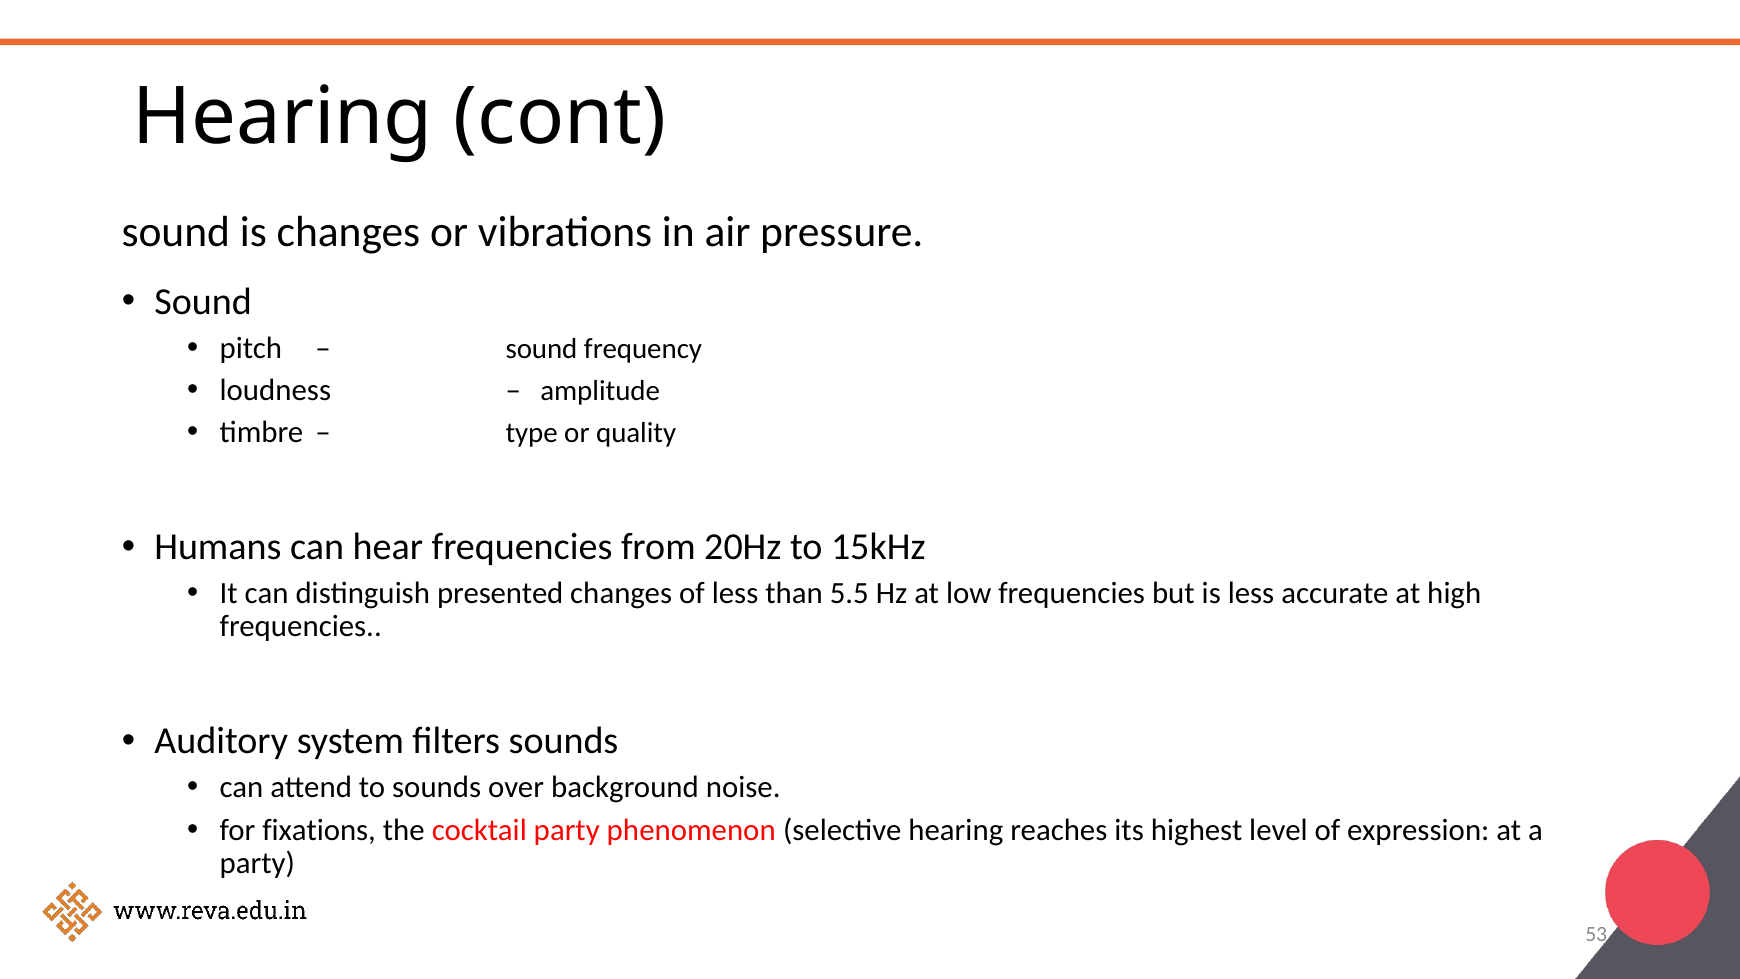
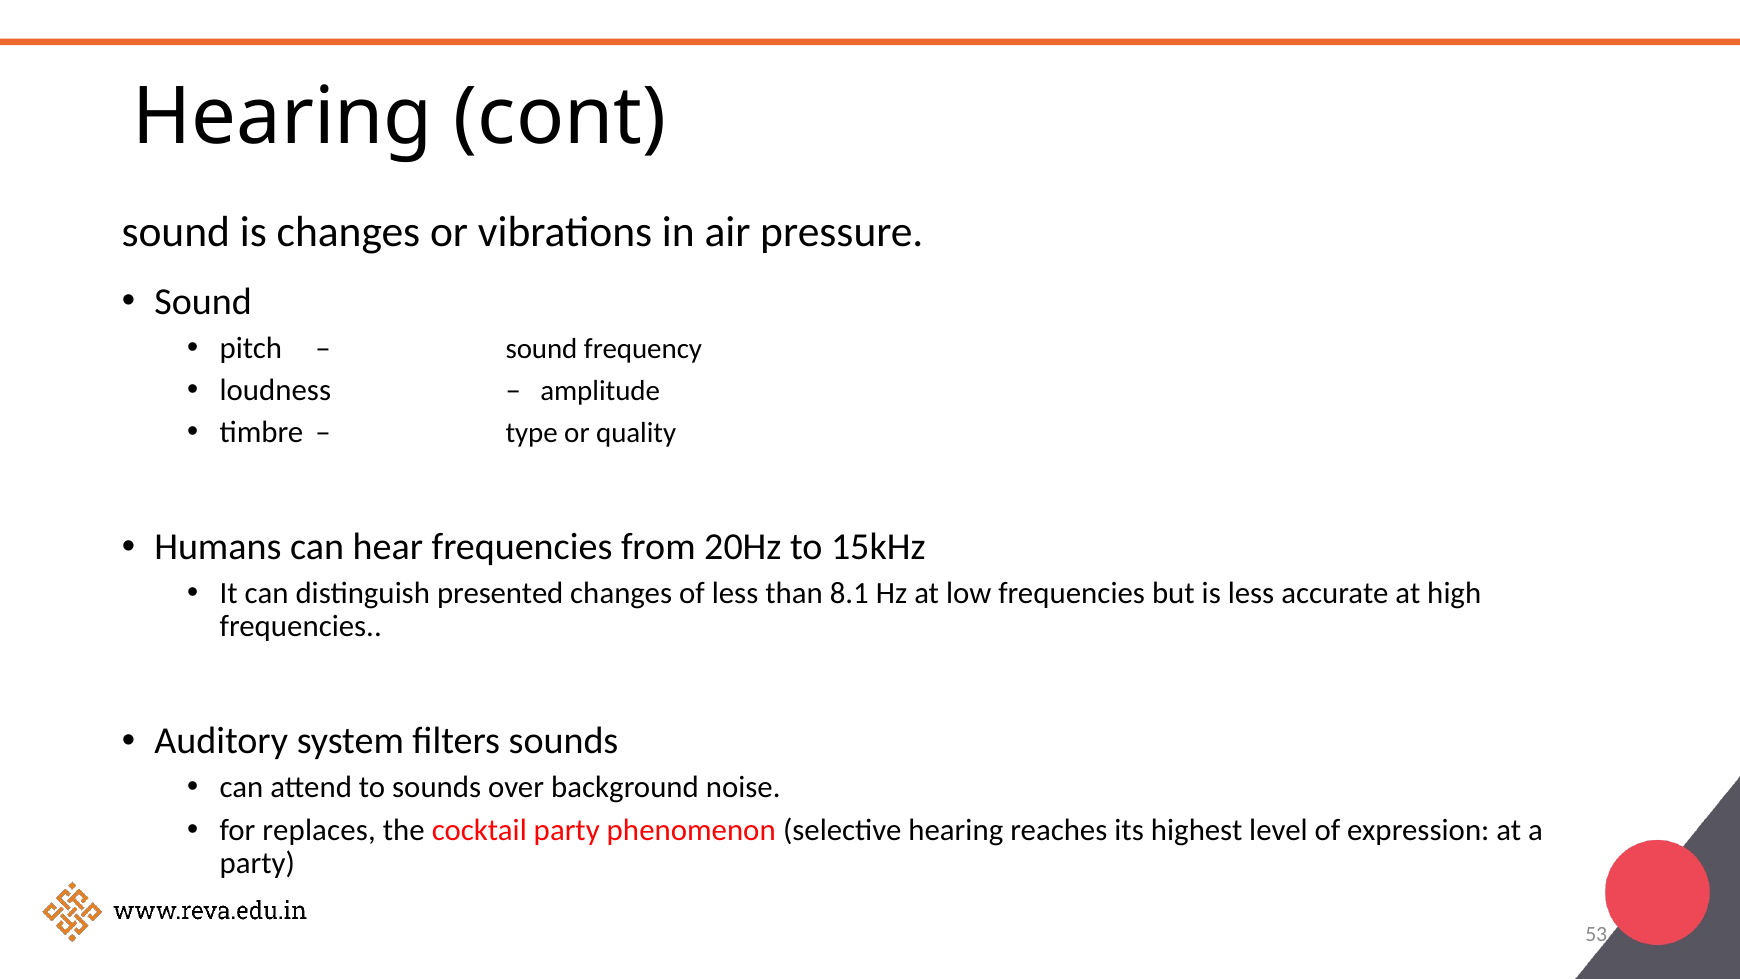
5.5: 5.5 -> 8.1
fixations: fixations -> replaces
